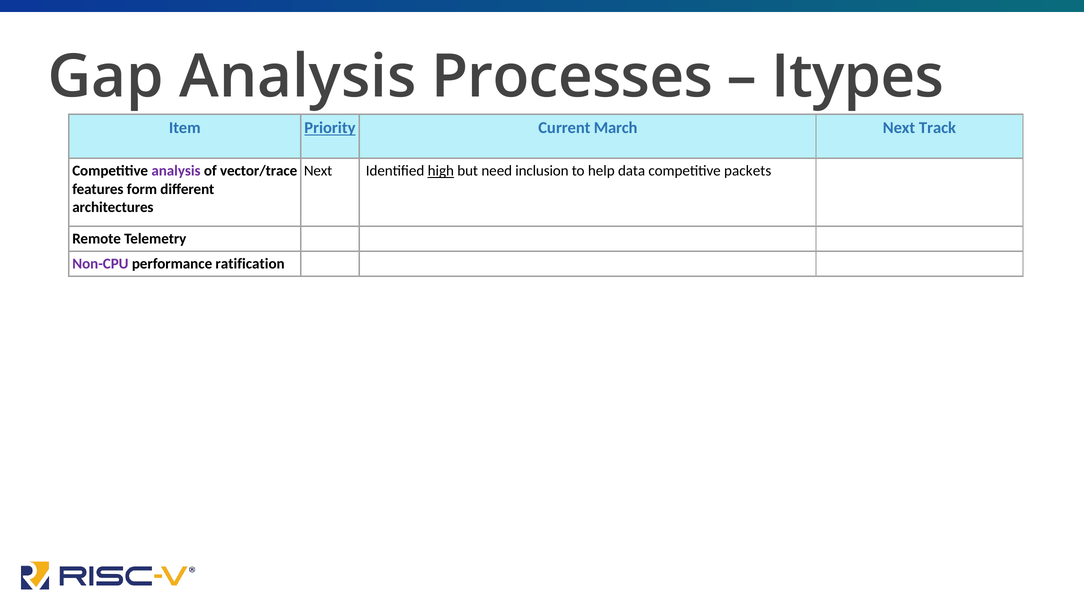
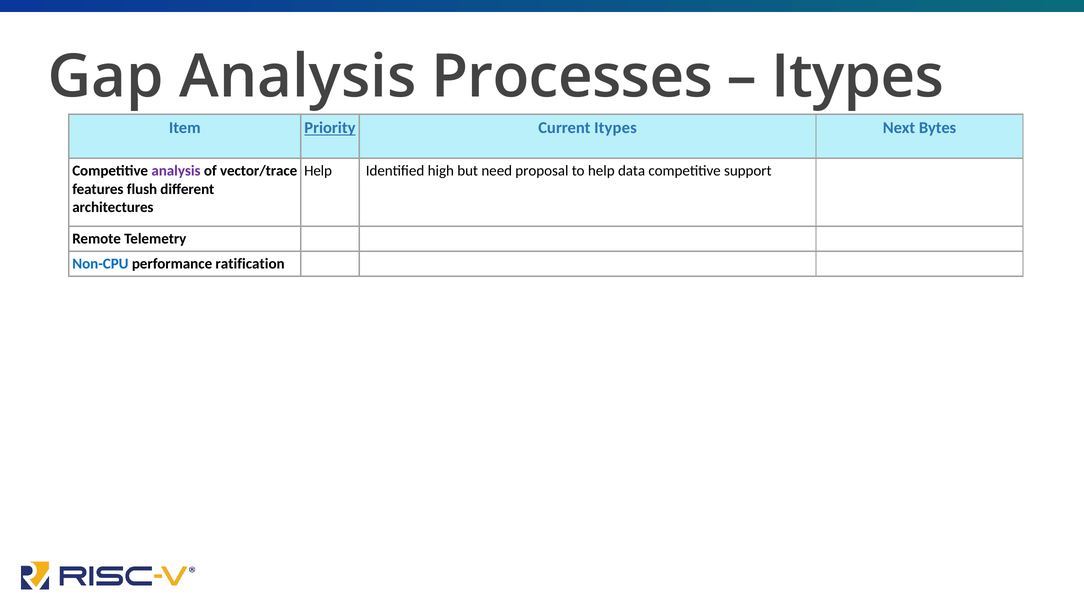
Current March: March -> Itypes
Track: Track -> Bytes
Next at (318, 171): Next -> Help
high underline: present -> none
inclusion: inclusion -> proposal
packets: packets -> support
form: form -> flush
Non-CPU colour: purple -> blue
